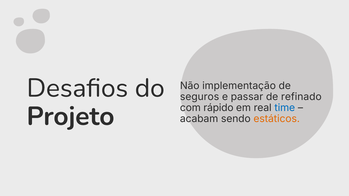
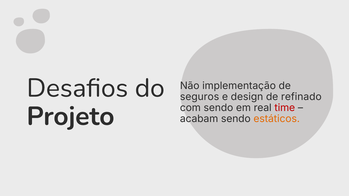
passar: passar -> design
com rápido: rápido -> sendo
time colour: blue -> red
